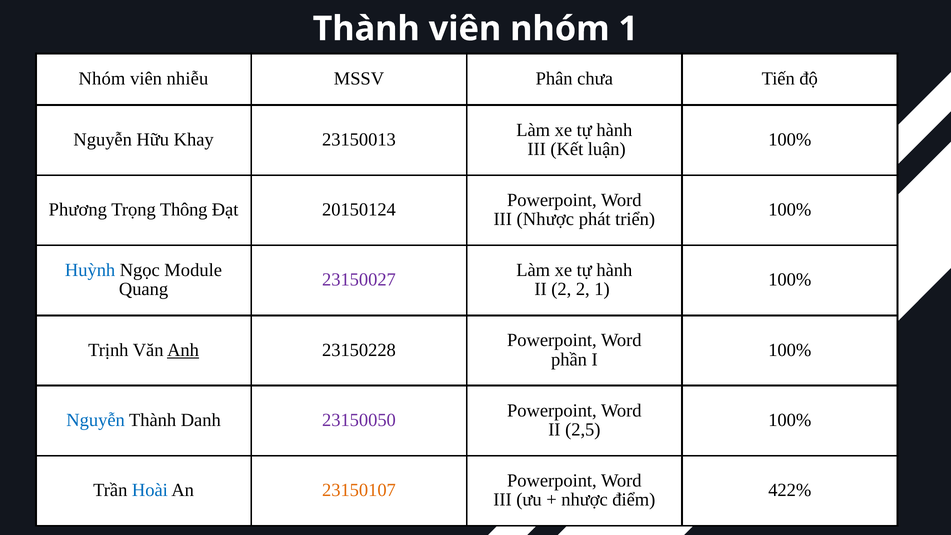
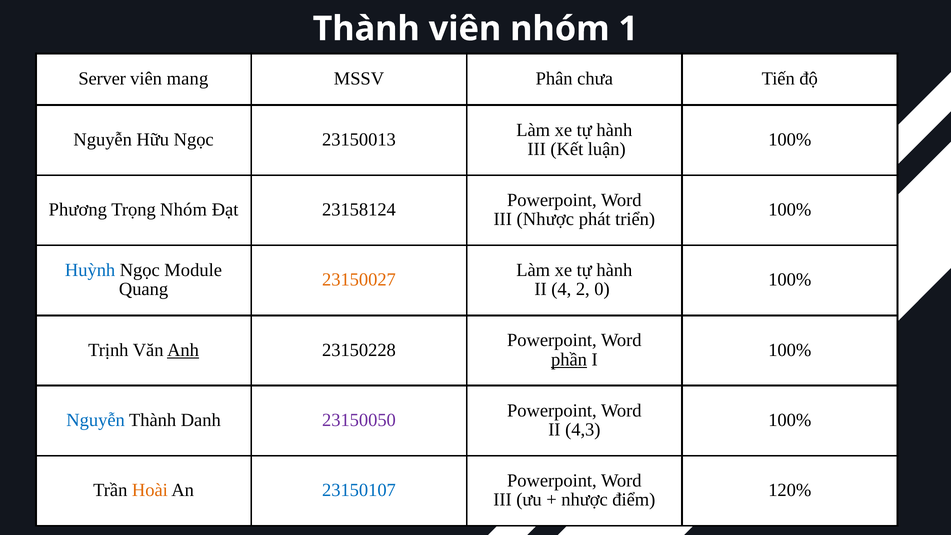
Nhóm at (102, 79): Nhóm -> Server
nhiễu: nhiễu -> mang
Hữu Khay: Khay -> Ngọc
Trọng Thông: Thông -> Nhóm
20150124: 20150124 -> 23158124
23150027 colour: purple -> orange
II 2: 2 -> 4
2 1: 1 -> 0
phần underline: none -> present
2,5: 2,5 -> 4,3
Hoài colour: blue -> orange
23150107 colour: orange -> blue
422%: 422% -> 120%
